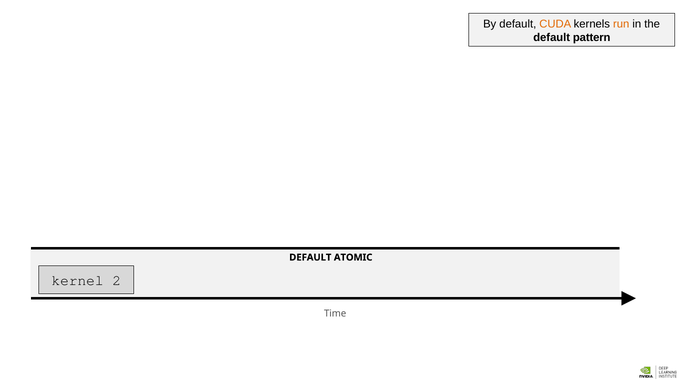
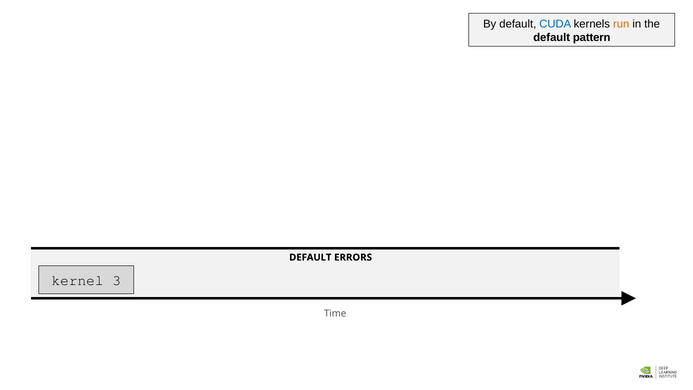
CUDA colour: orange -> blue
ATOMIC: ATOMIC -> ERRORS
2: 2 -> 3
